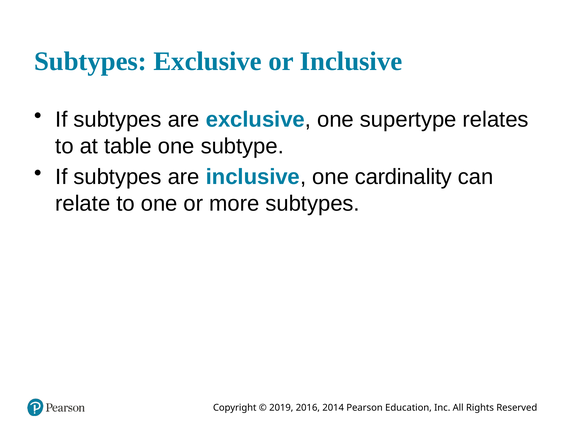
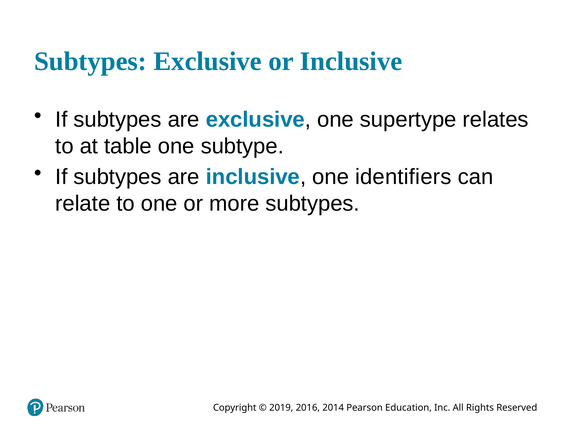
cardinality: cardinality -> identifiers
